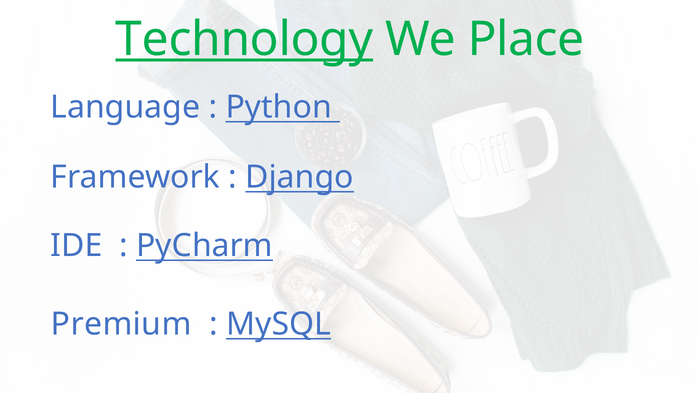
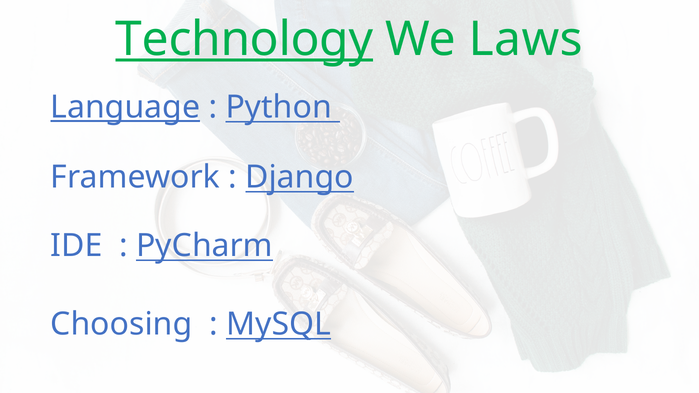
Place: Place -> Laws
Language underline: none -> present
Premium: Premium -> Choosing
